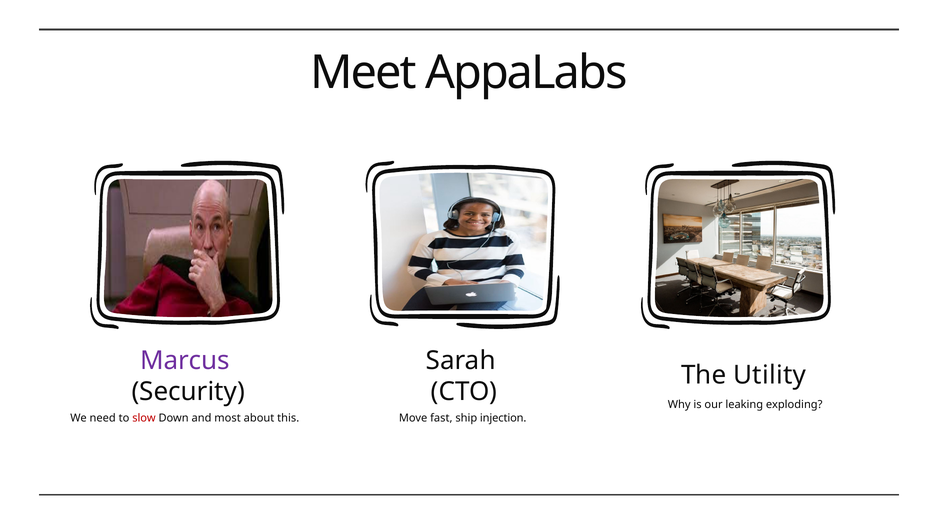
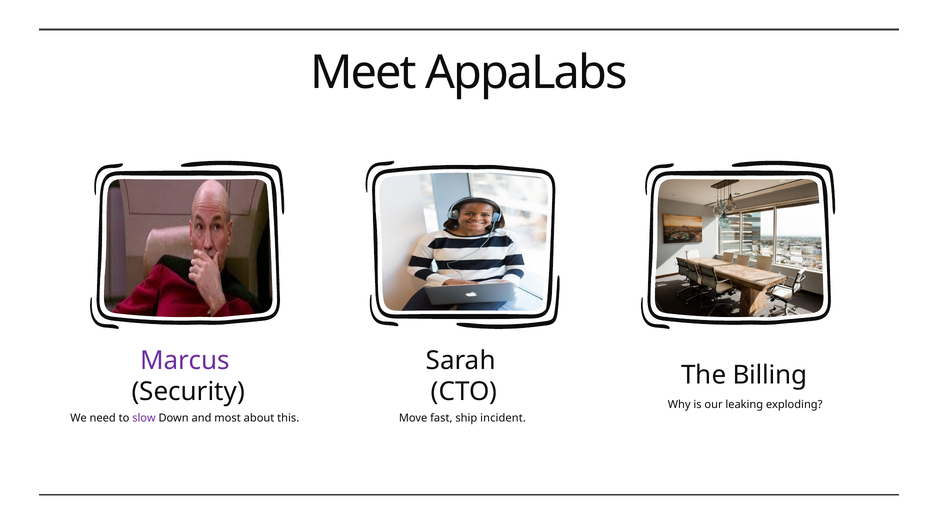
Utility: Utility -> Billing
slow colour: red -> purple
injection: injection -> incident
